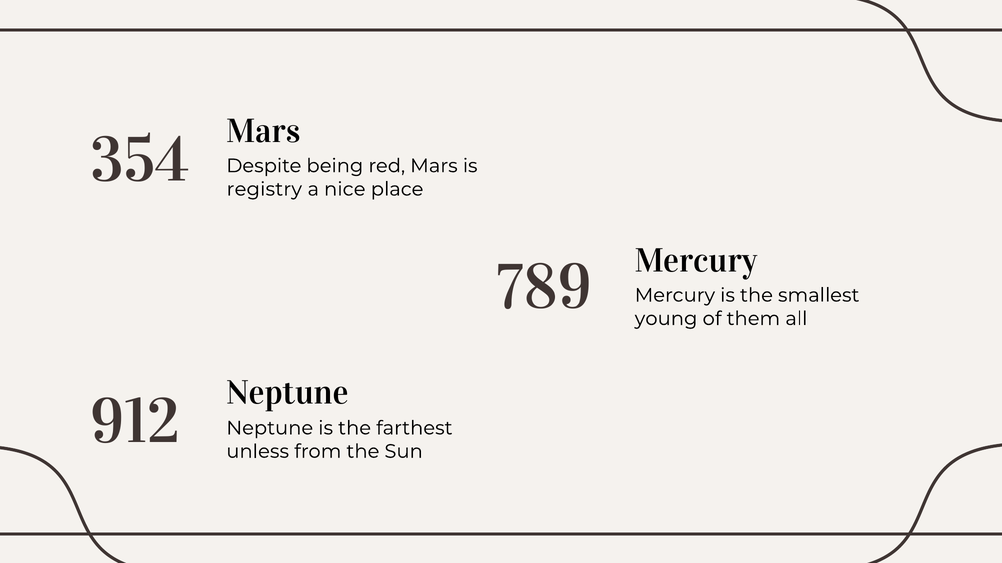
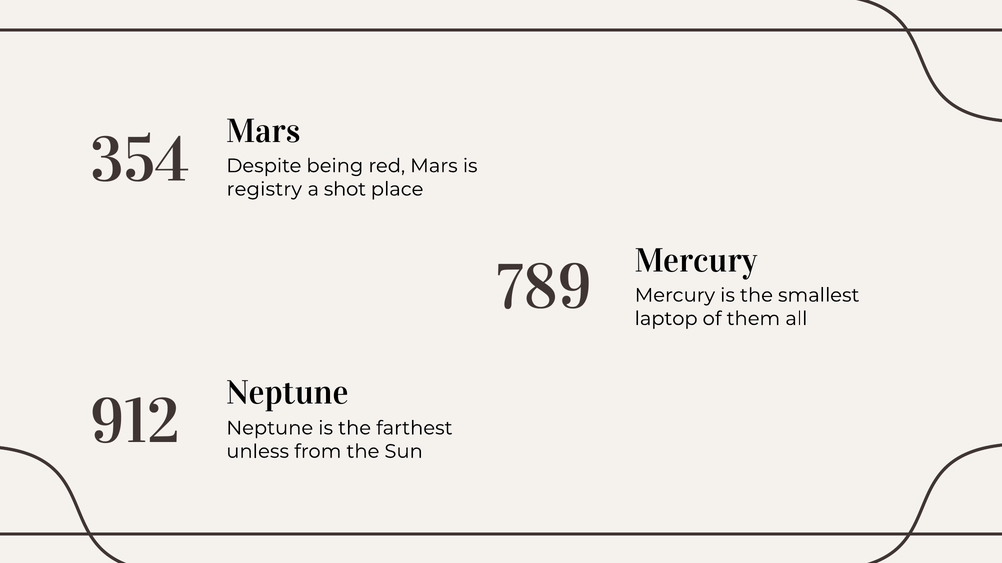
nice: nice -> shot
young: young -> laptop
